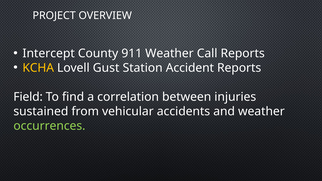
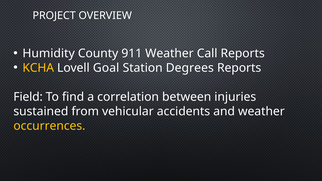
Intercept: Intercept -> Humidity
Gust: Gust -> Goal
Accident: Accident -> Degrees
occurrences colour: light green -> yellow
